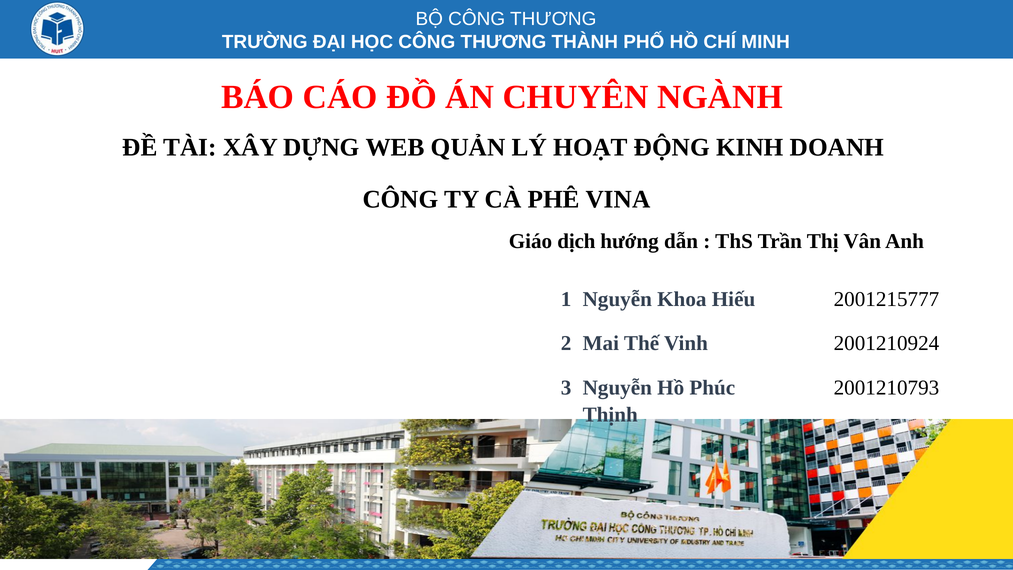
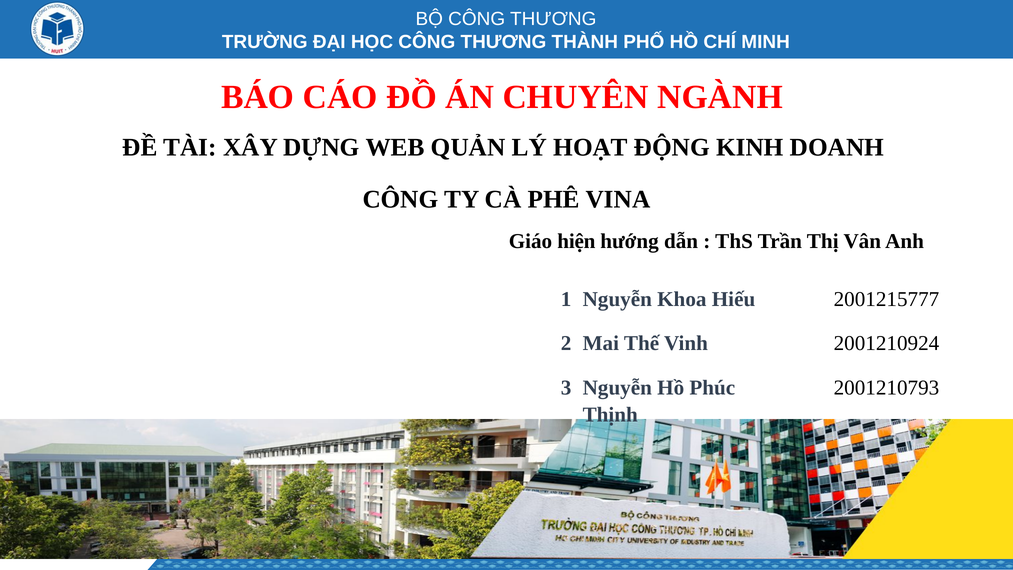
dịch: dịch -> hiện
